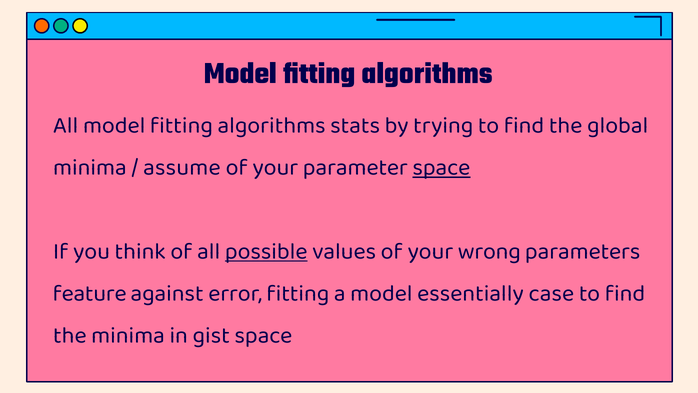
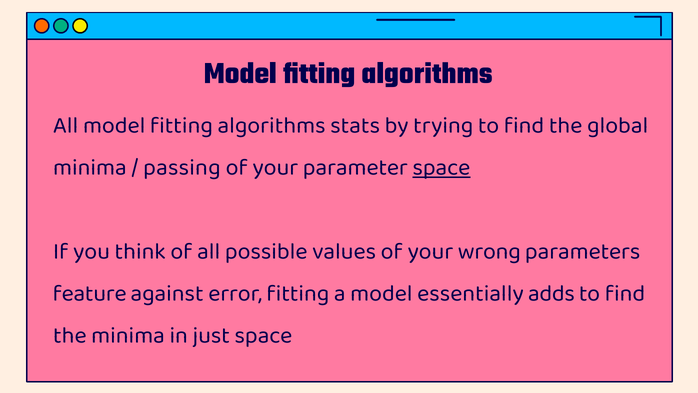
assume: assume -> passing
possible underline: present -> none
case: case -> adds
gist: gist -> just
